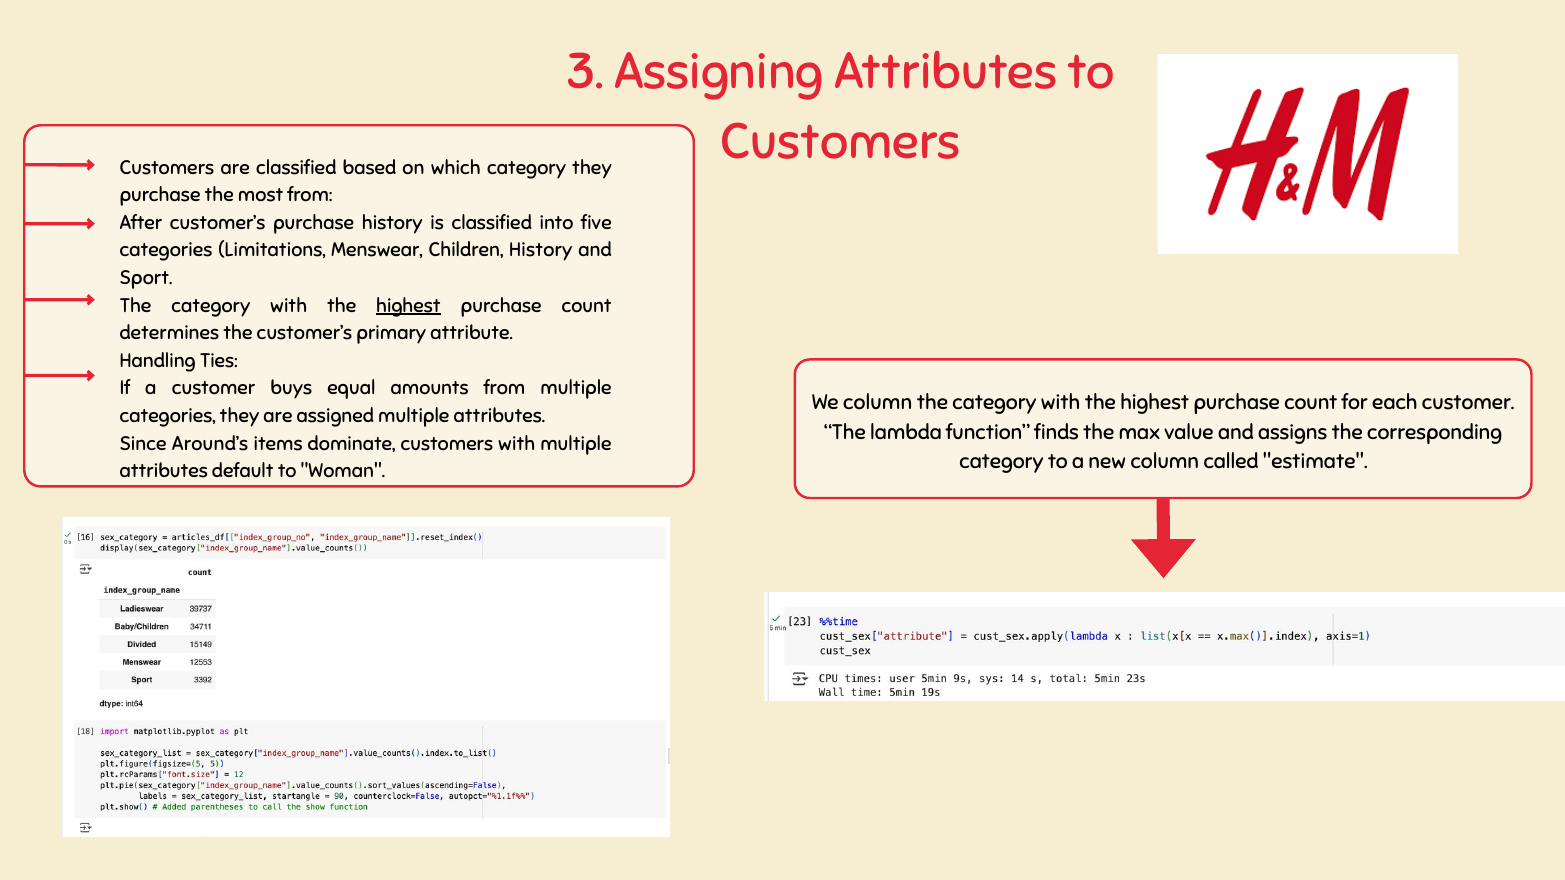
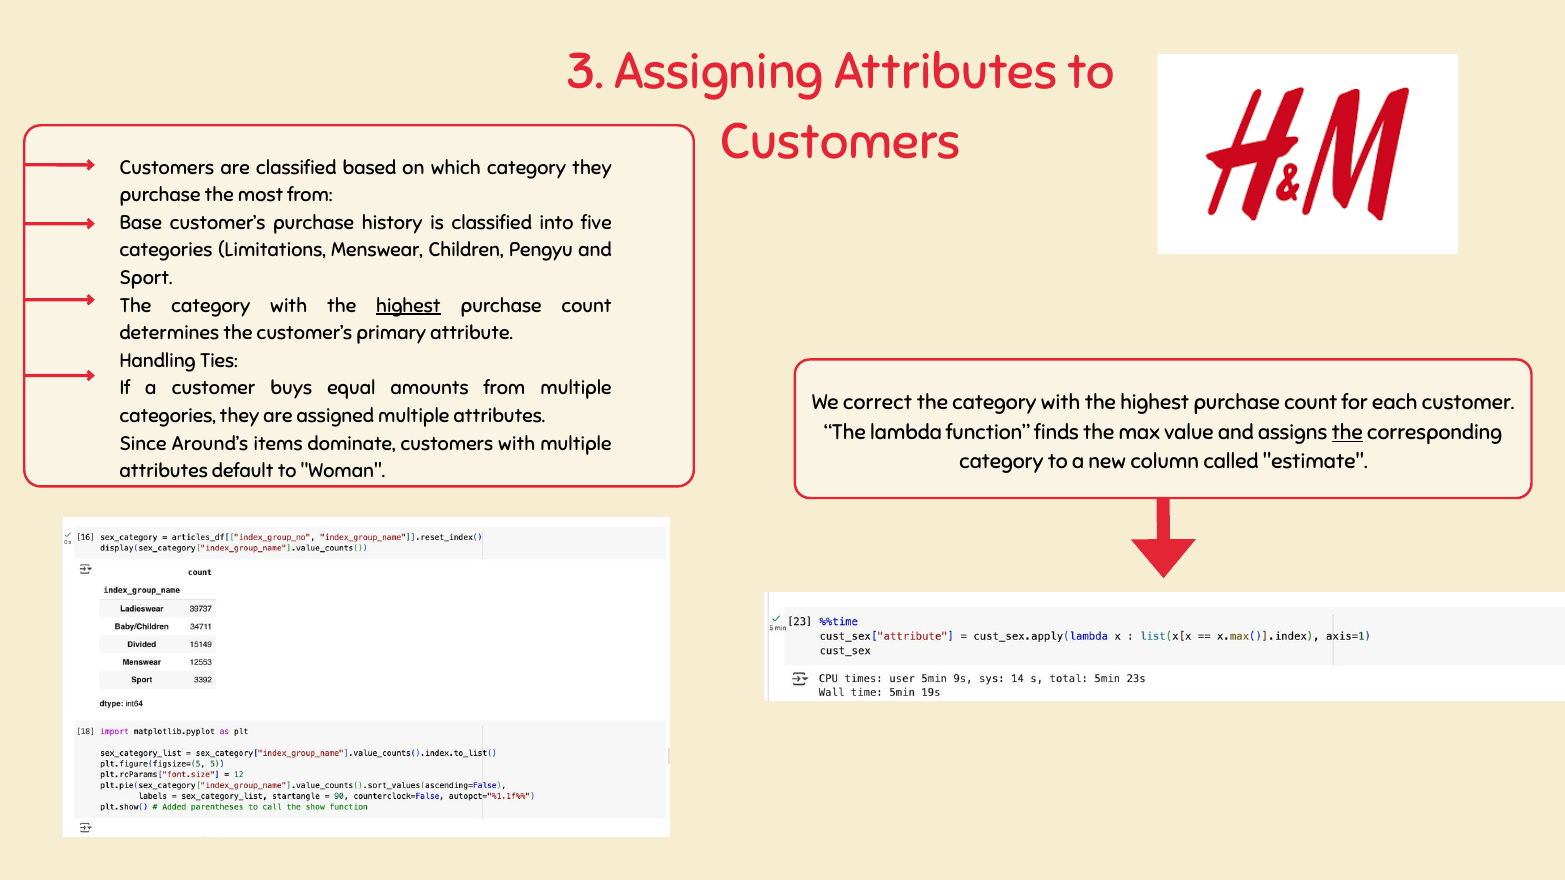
After: After -> Base
Children History: History -> Pengyu
We column: column -> correct
the at (1347, 432) underline: none -> present
